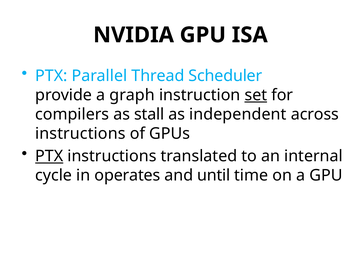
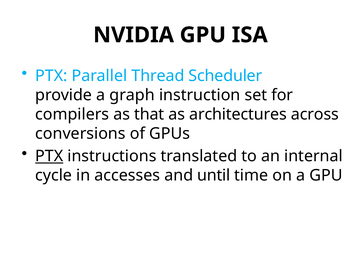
set underline: present -> none
stall: stall -> that
independent: independent -> architectures
instructions at (80, 134): instructions -> conversions
operates: operates -> accesses
